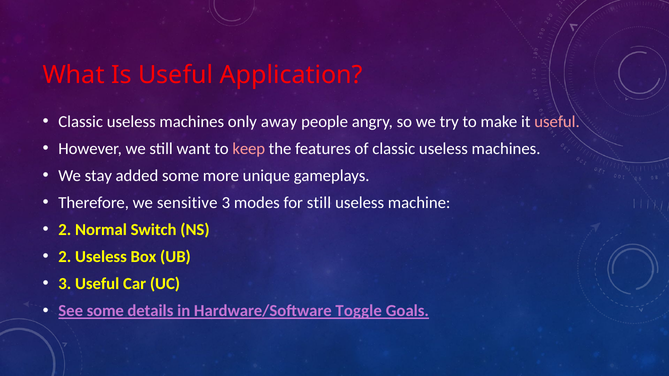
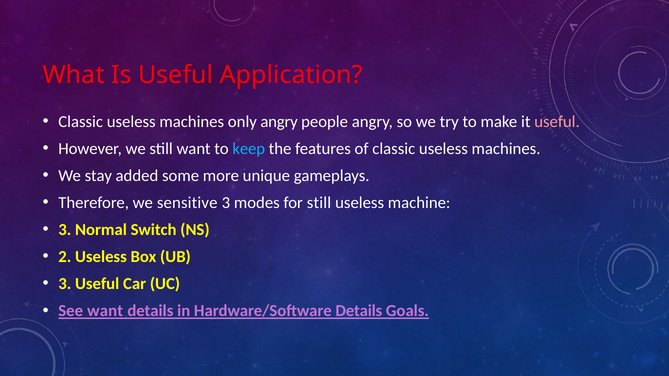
only away: away -> angry
keep colour: pink -> light blue
2 at (65, 230): 2 -> 3
See some: some -> want
Hardware/Software Toggle: Toggle -> Details
